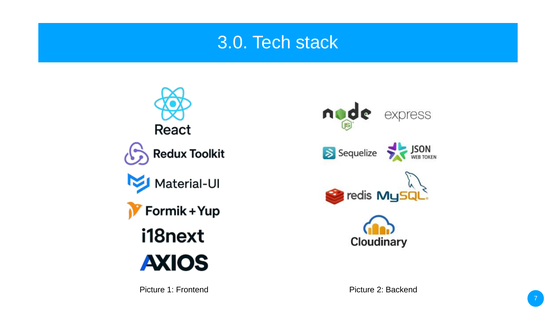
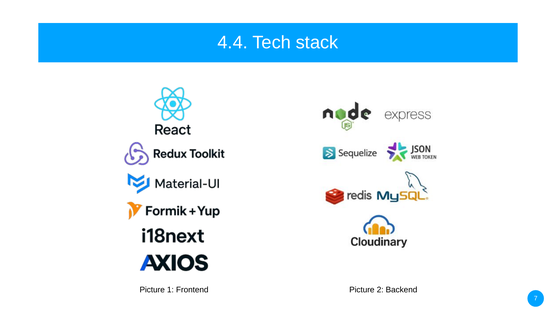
3.0: 3.0 -> 4.4
